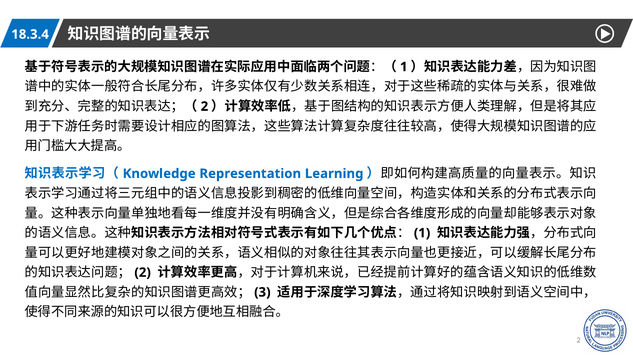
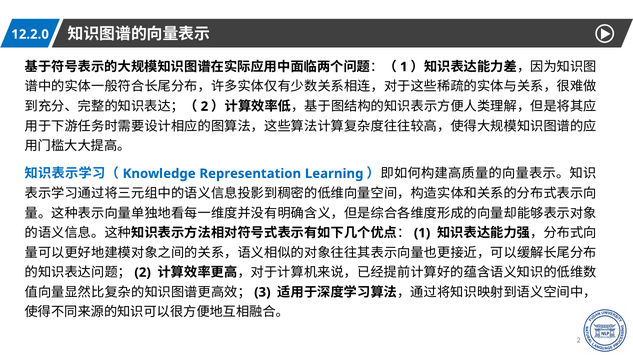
18.3.4: 18.3.4 -> 12.2.0
